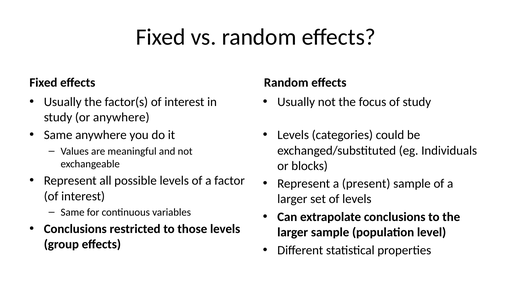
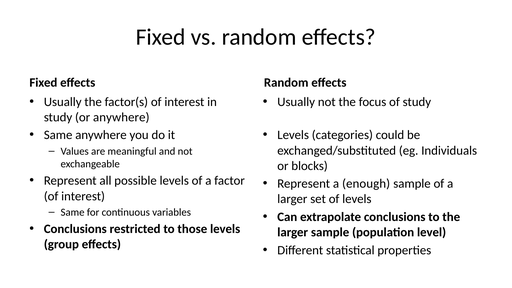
present: present -> enough
